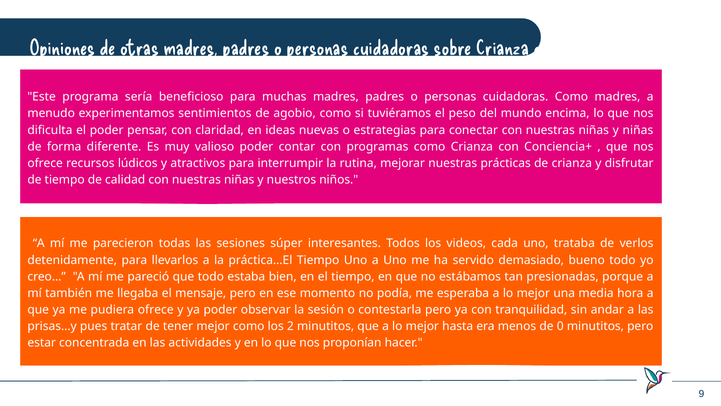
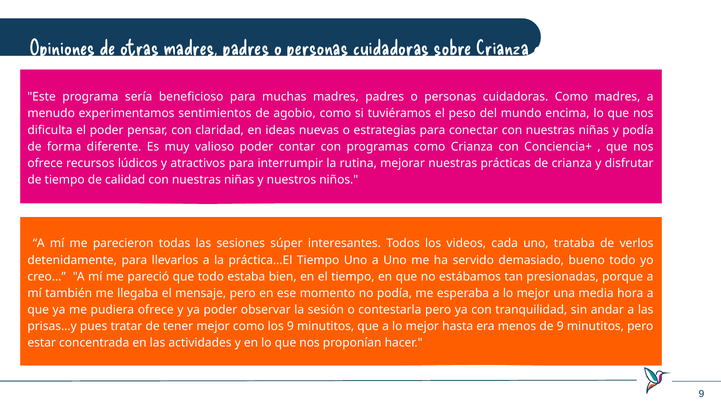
y niñas: niñas -> podía
los 2: 2 -> 9
de 0: 0 -> 9
